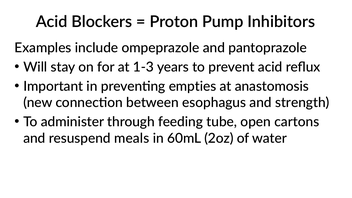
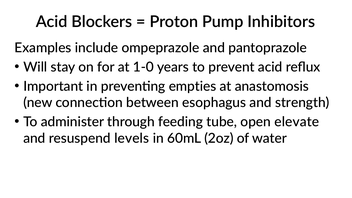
1-3: 1-3 -> 1-0
cartons: cartons -> elevate
meals: meals -> levels
